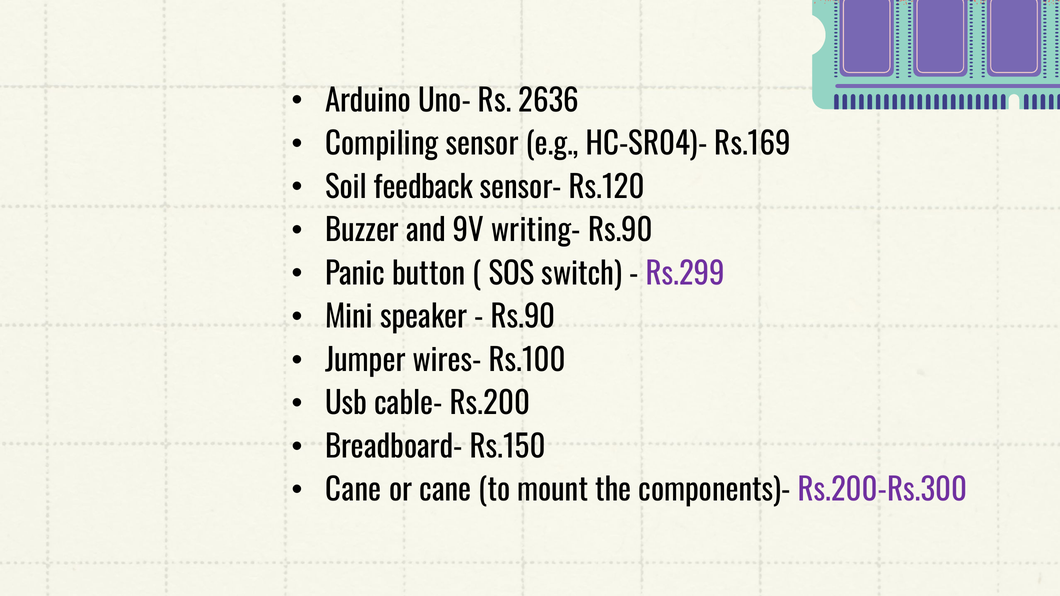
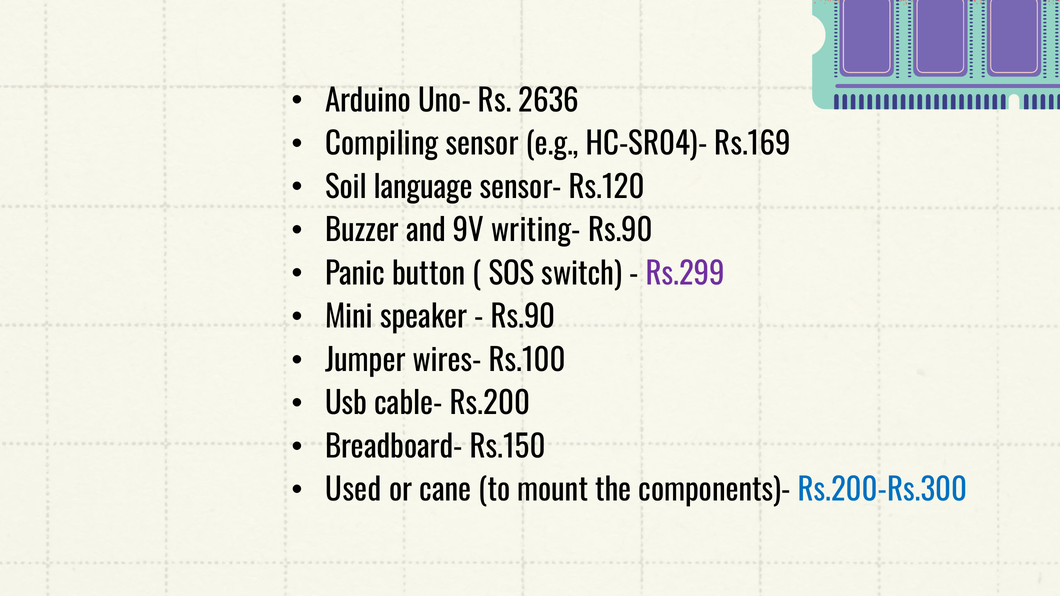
feedback: feedback -> language
Cane at (353, 491): Cane -> Used
Rs.200-Rs.300 colour: purple -> blue
